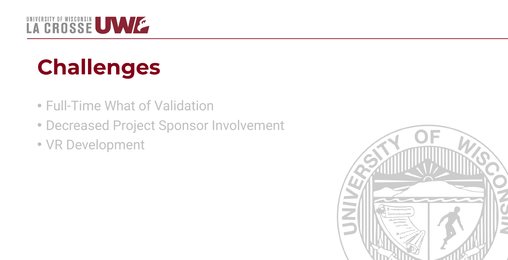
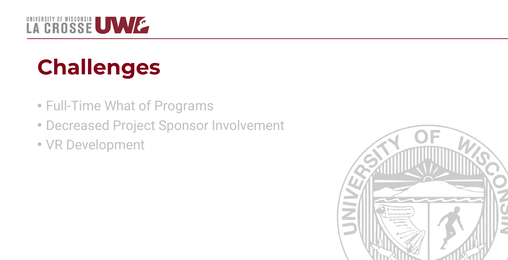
Validation: Validation -> Programs
